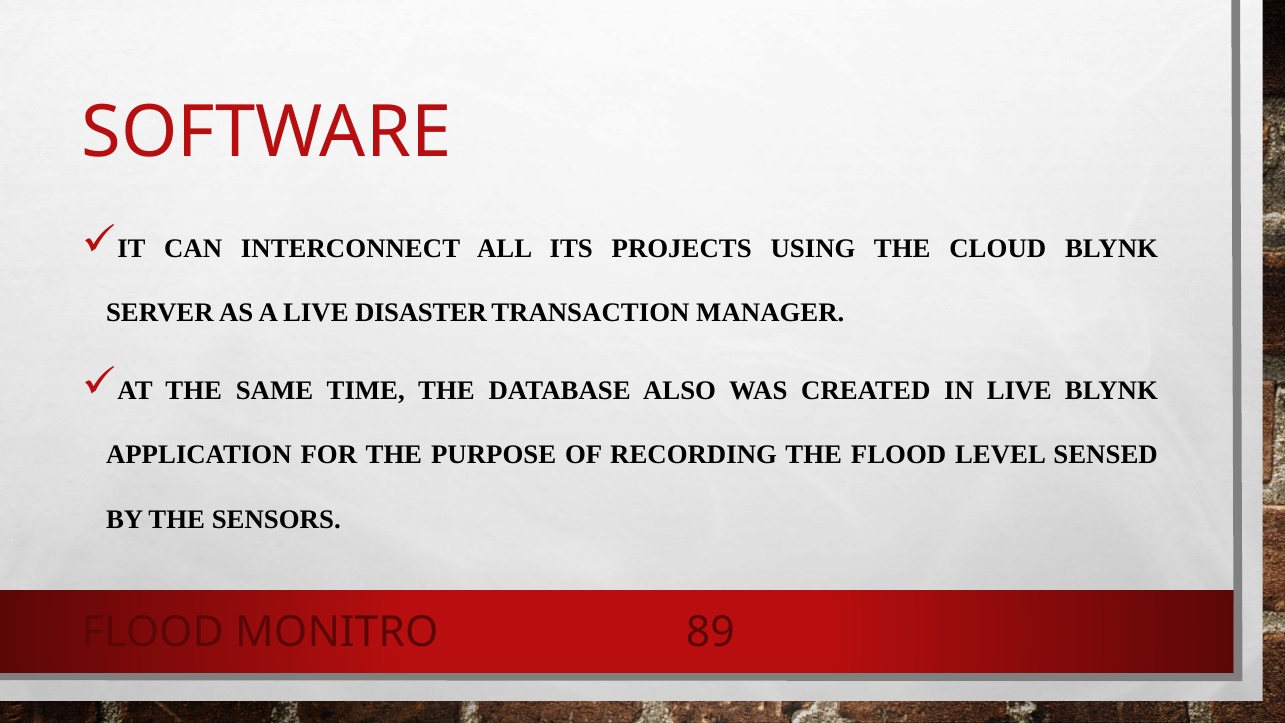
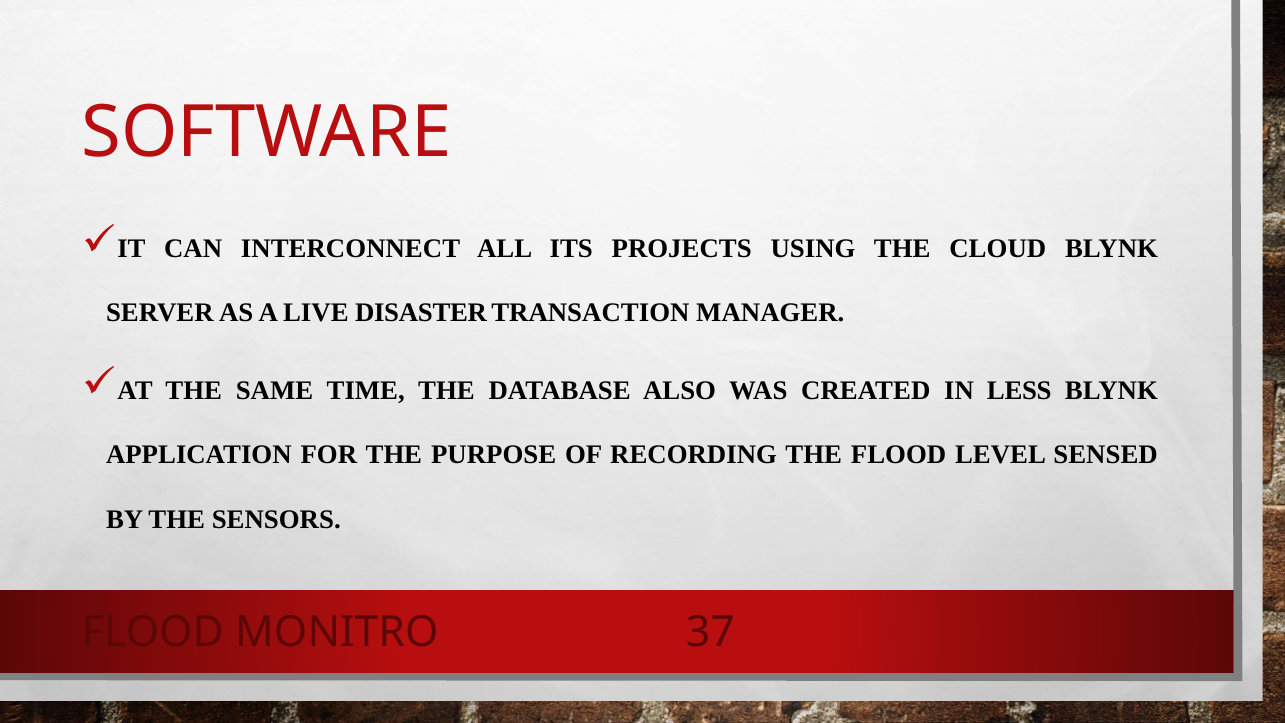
IN LIVE: LIVE -> LESS
89: 89 -> 37
